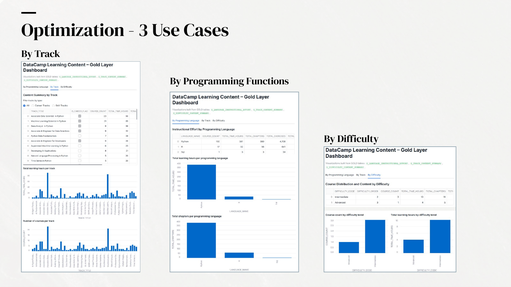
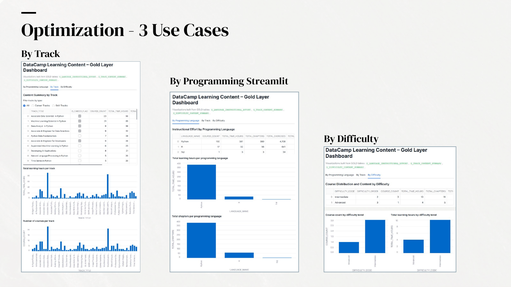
Functions: Functions -> Streamlit
